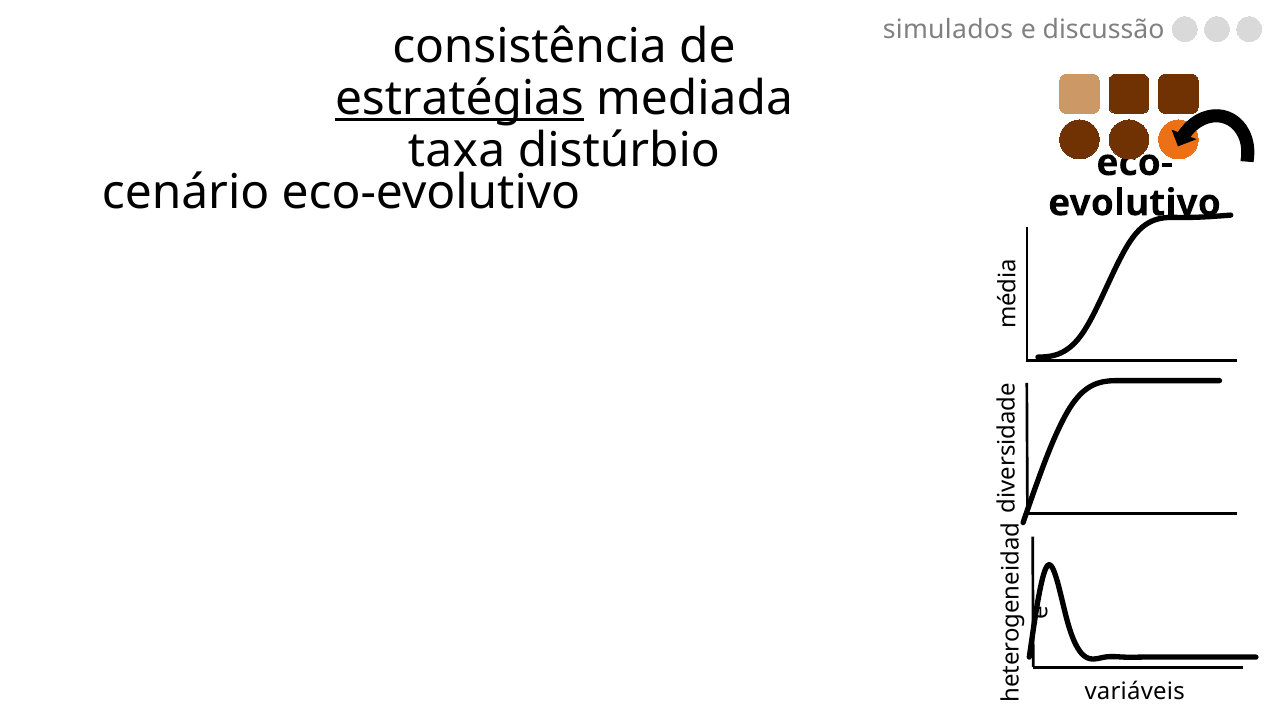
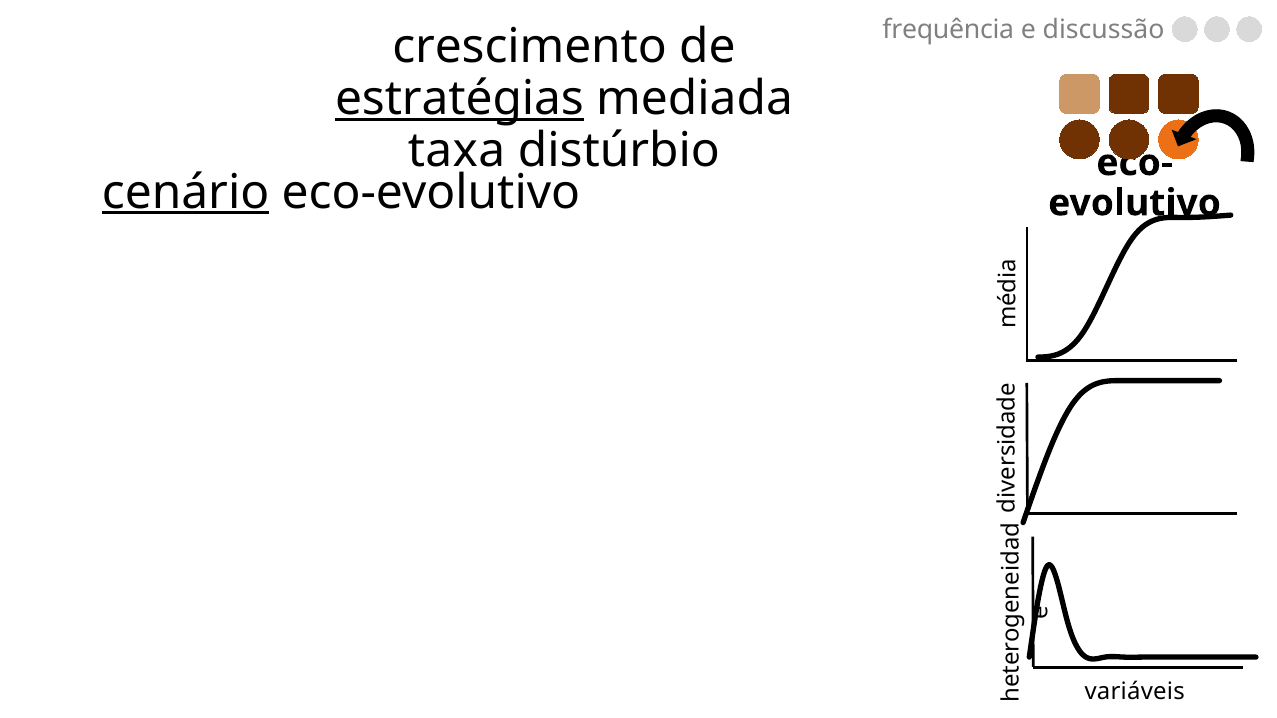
simulados: simulados -> frequência
consistência: consistência -> crescimento
cenário underline: none -> present
